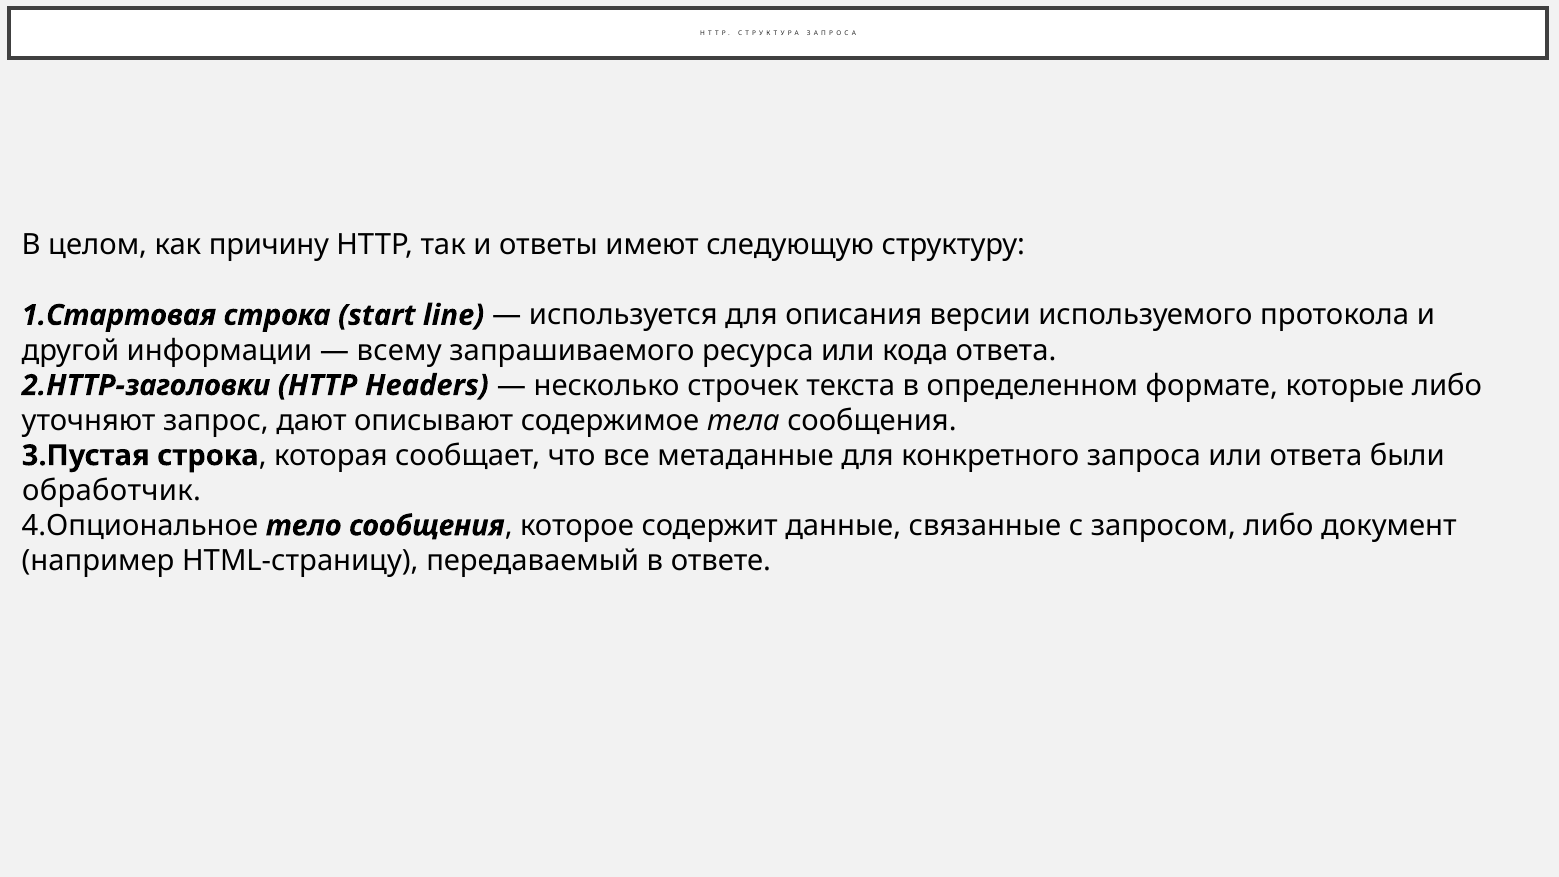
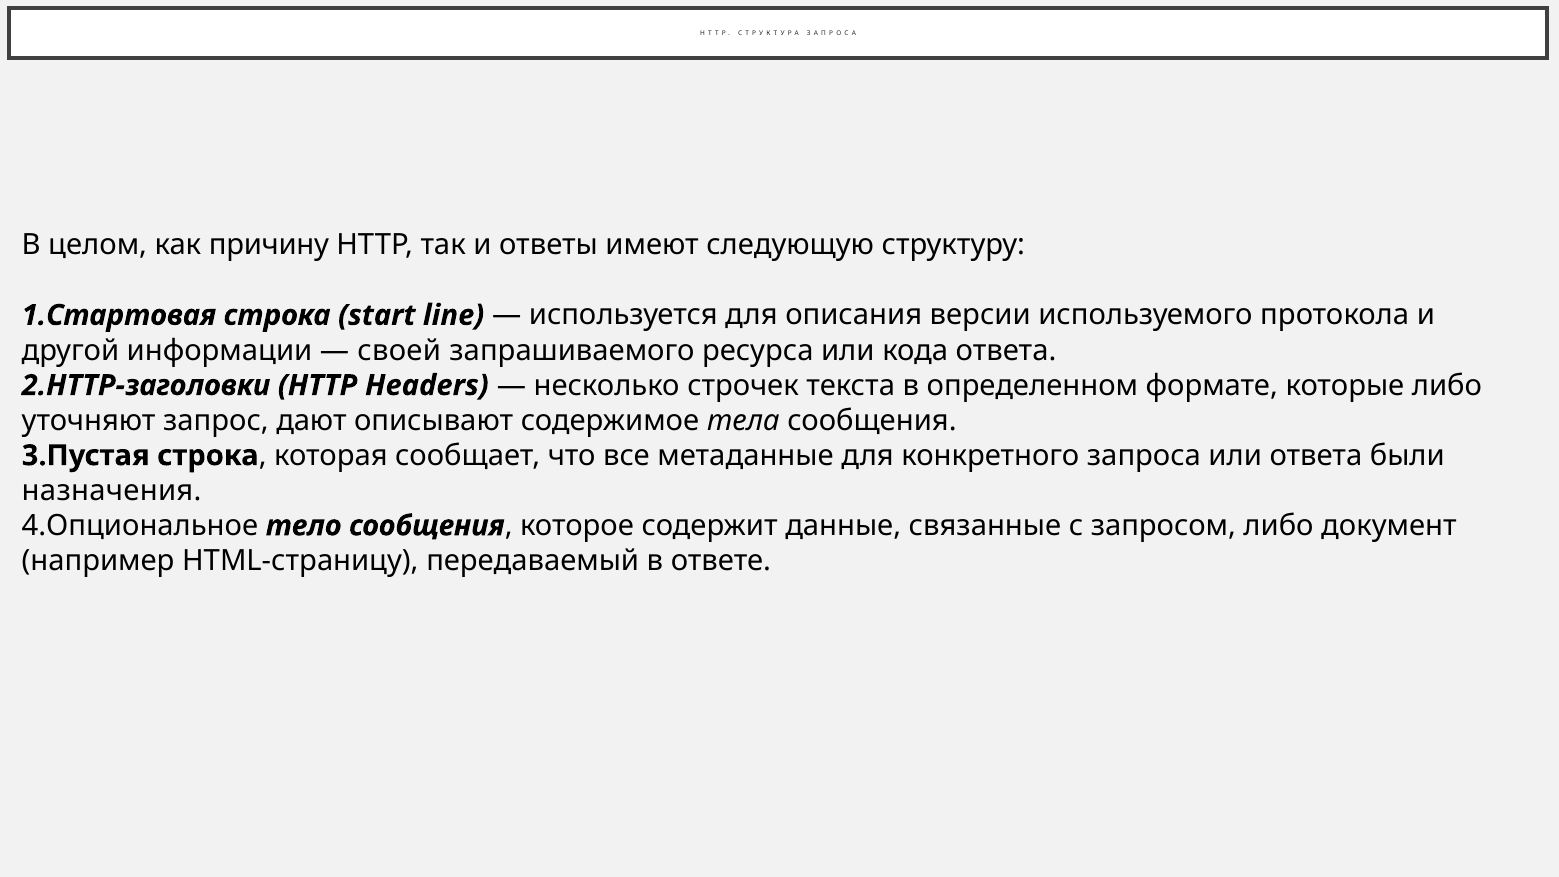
всему: всему -> своей
обработчик: обработчик -> назначения
